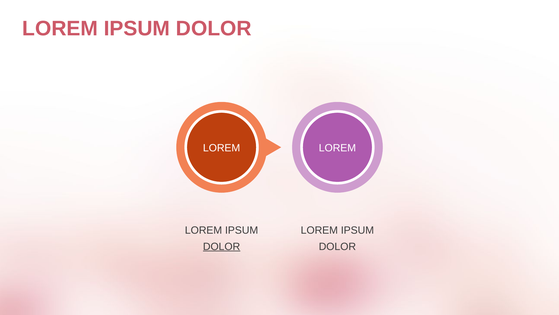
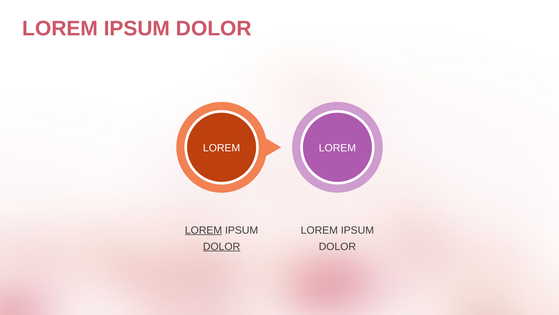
LOREM at (203, 230) underline: none -> present
